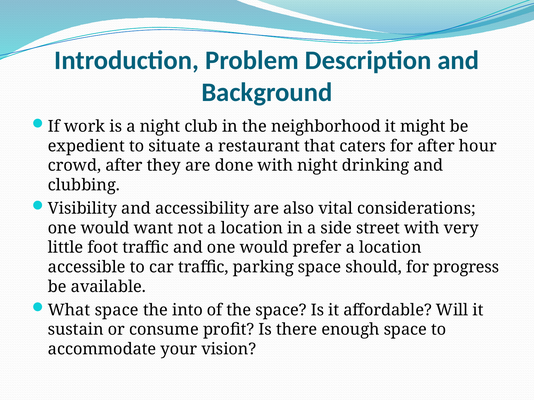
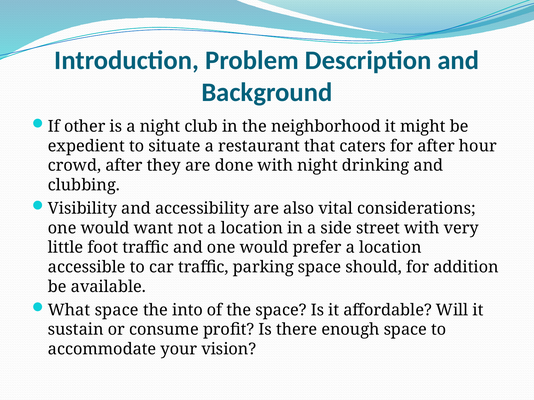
work: work -> other
progress: progress -> addition
